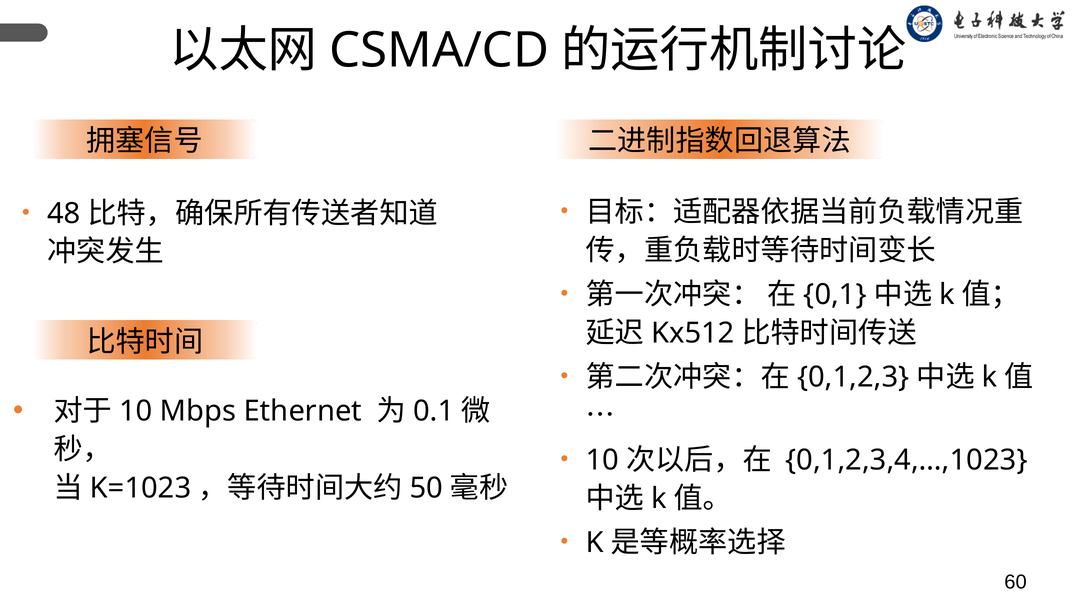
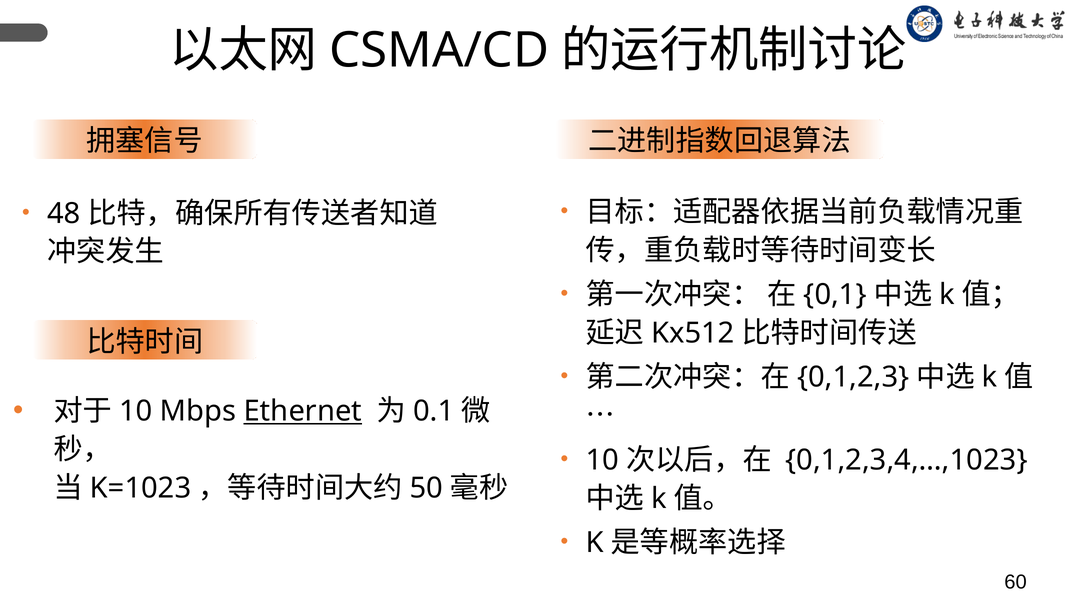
Ethernet underline: none -> present
